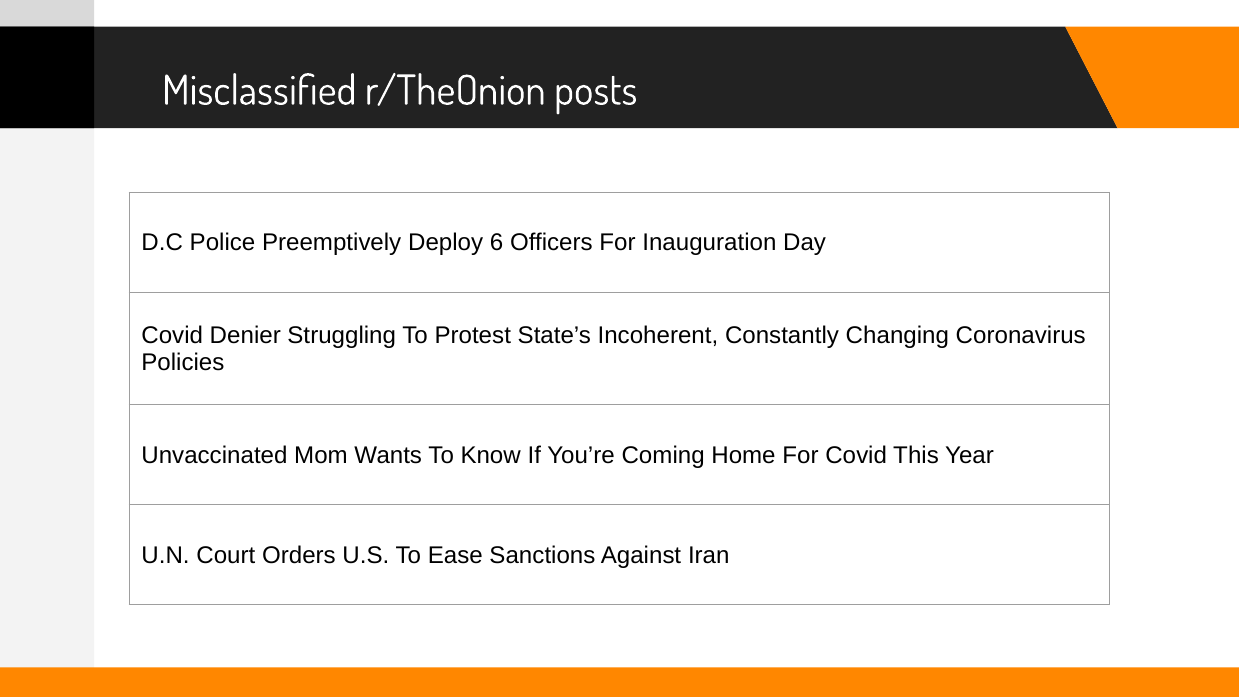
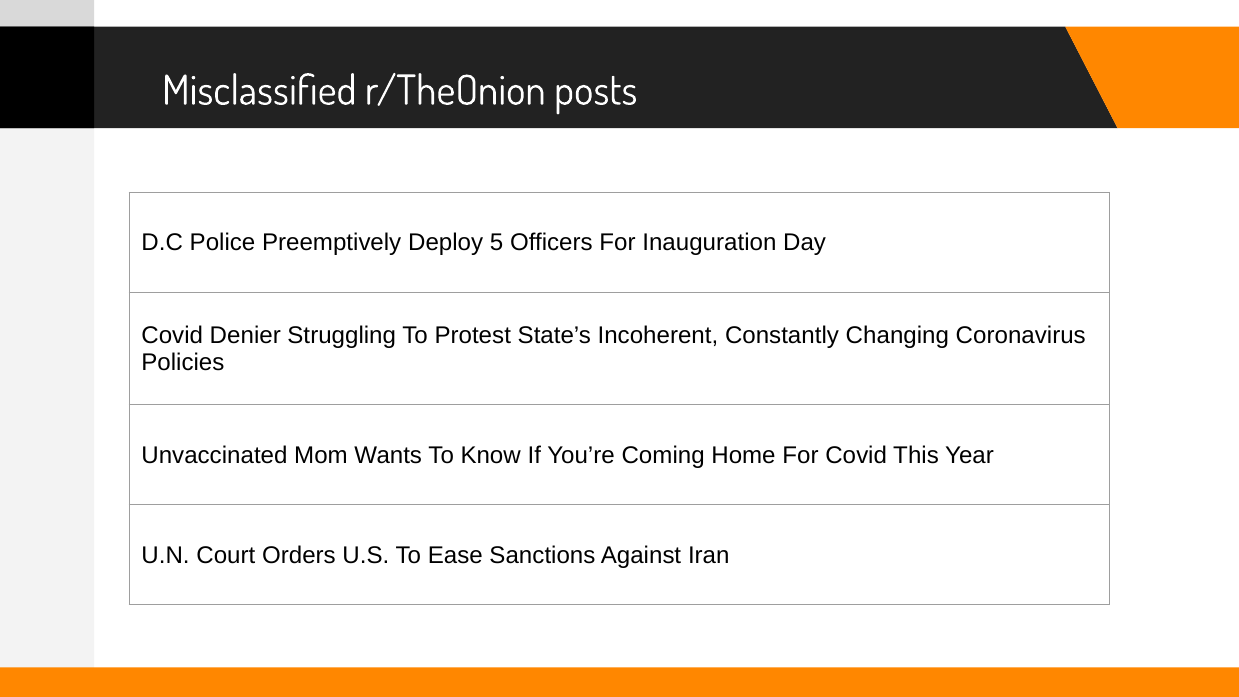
6: 6 -> 5
